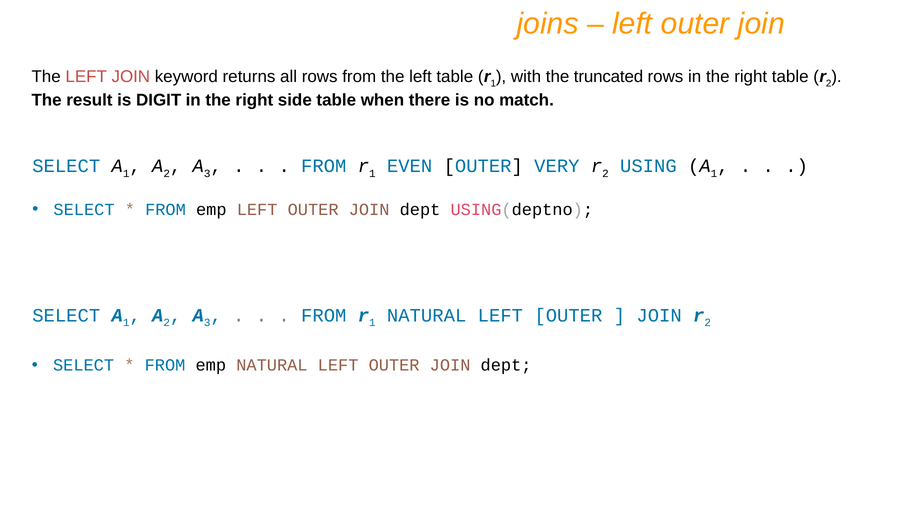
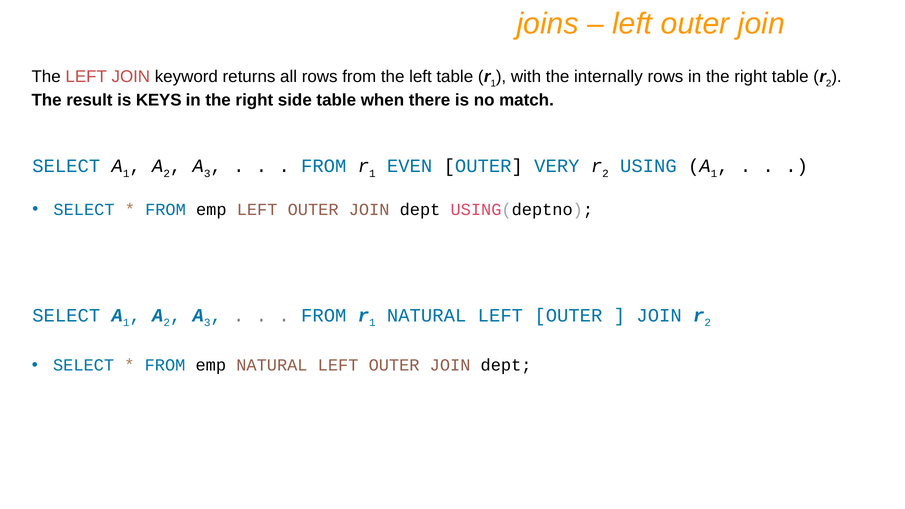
truncated: truncated -> internally
DIGIT: DIGIT -> KEYS
